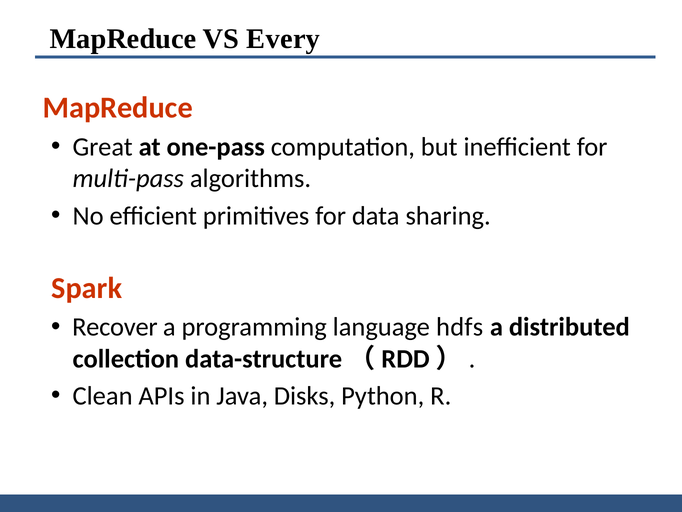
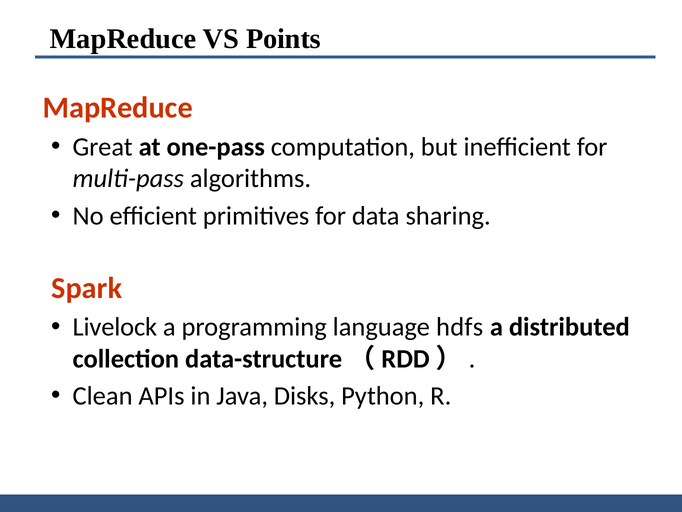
Every: Every -> Points
Recover: Recover -> Livelock
